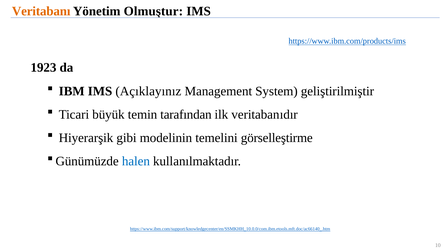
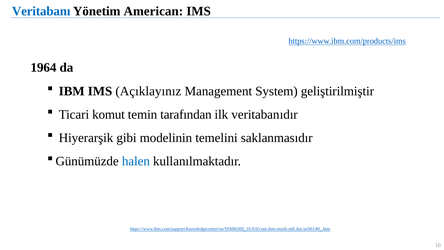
Veritabanı colour: orange -> blue
Olmuştur: Olmuştur -> American
1923: 1923 -> 1964
büyük: büyük -> komut
görselleştirme: görselleştirme -> saklanmasıdır
